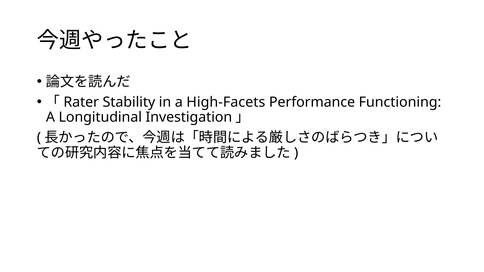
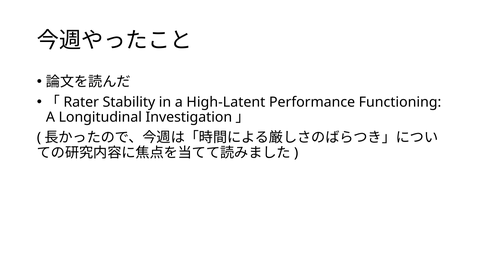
High-Facets: High-Facets -> High-Latent
